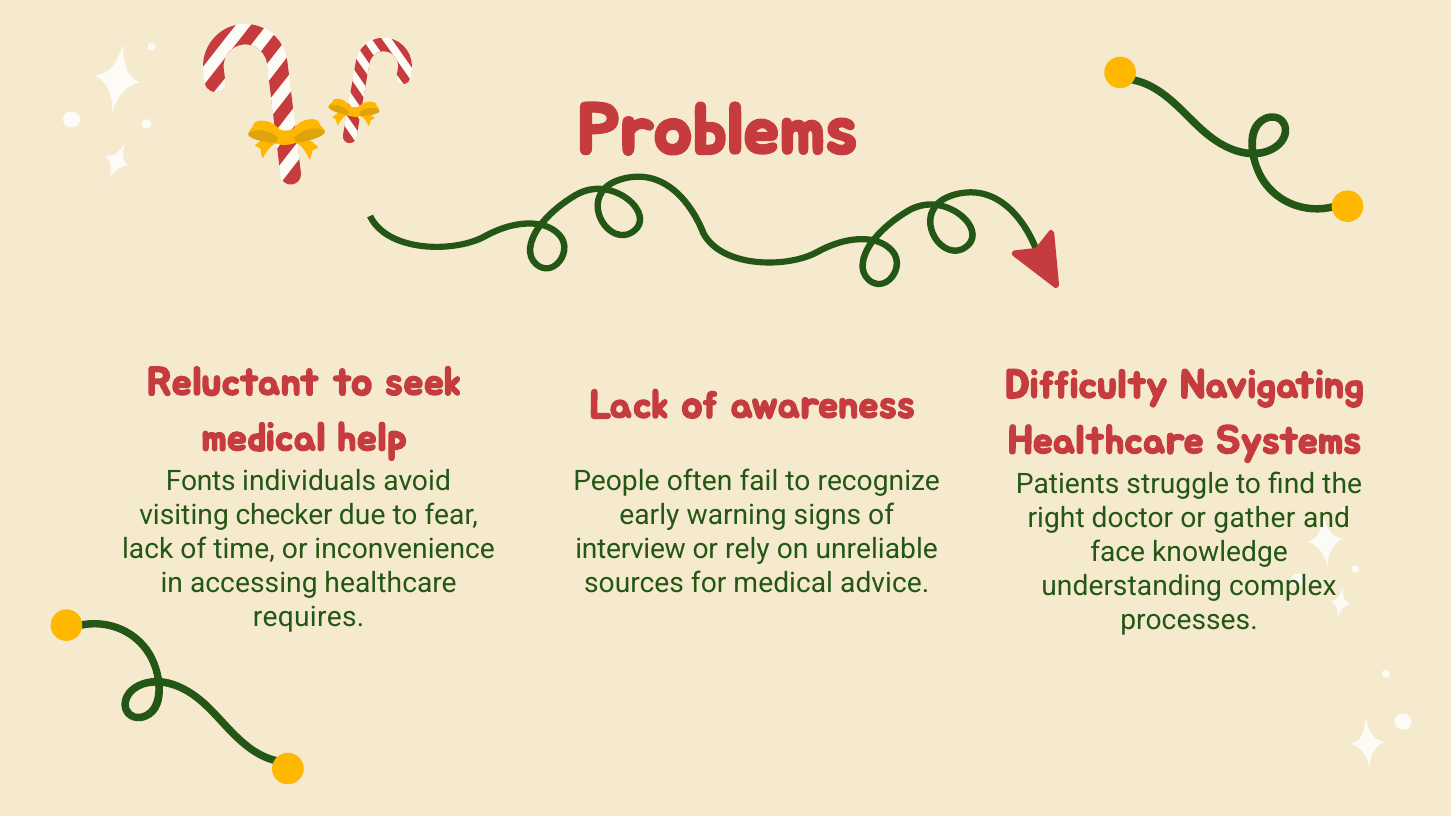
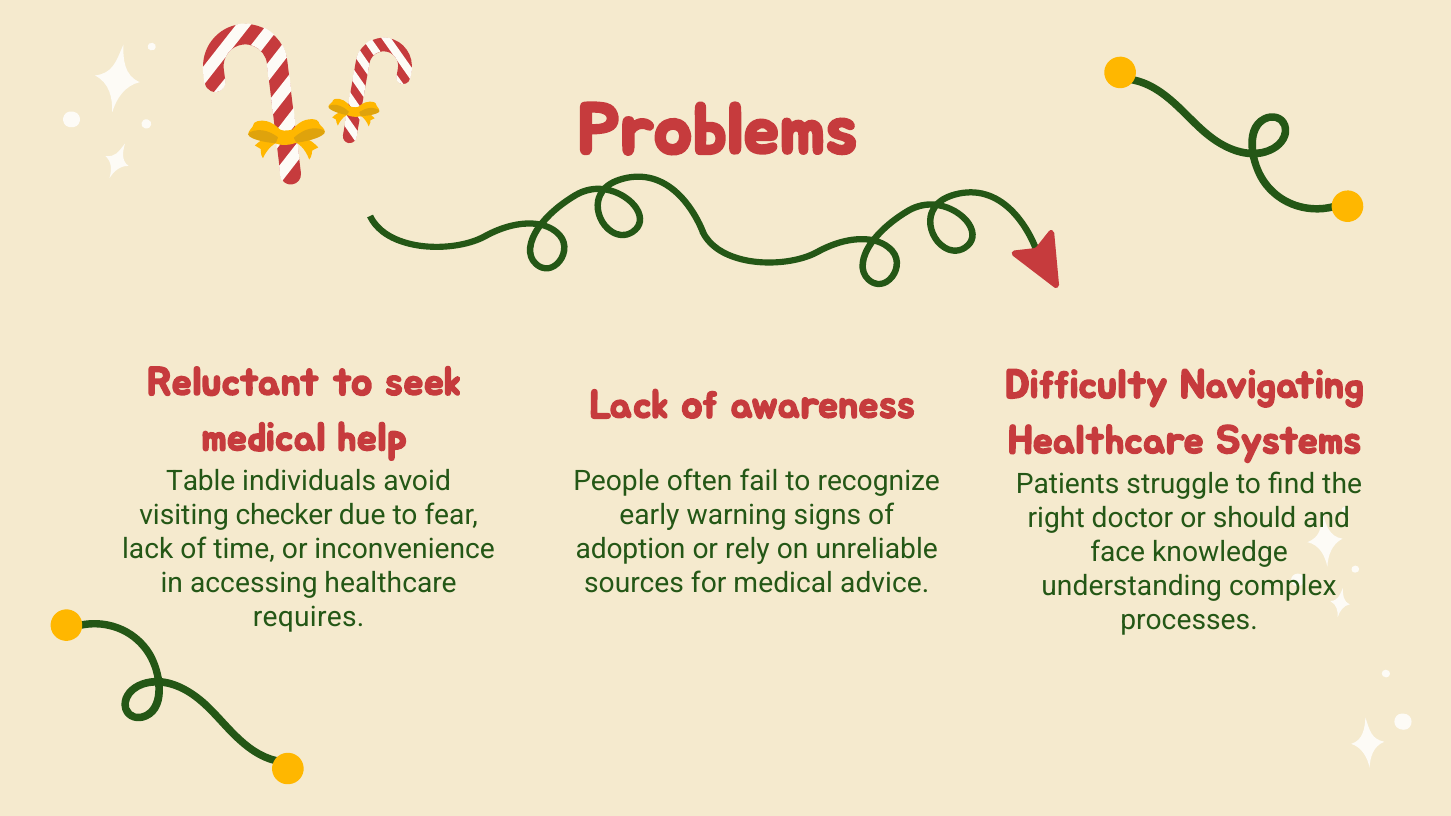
Fonts: Fonts -> Table
gather: gather -> should
interview: interview -> adoption
